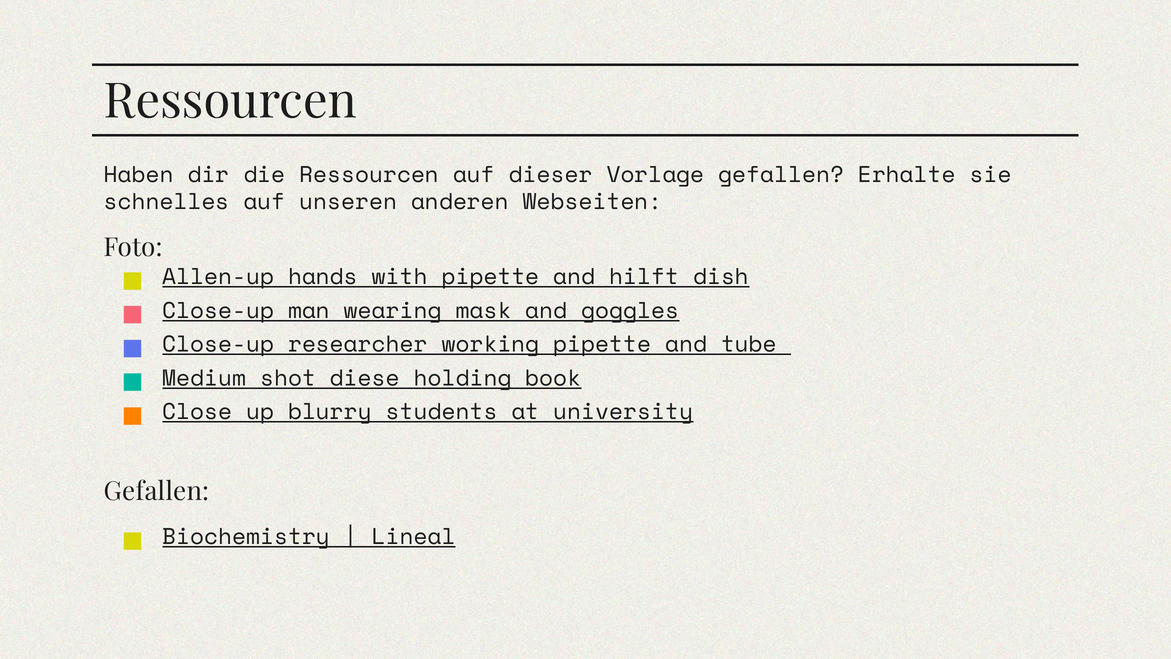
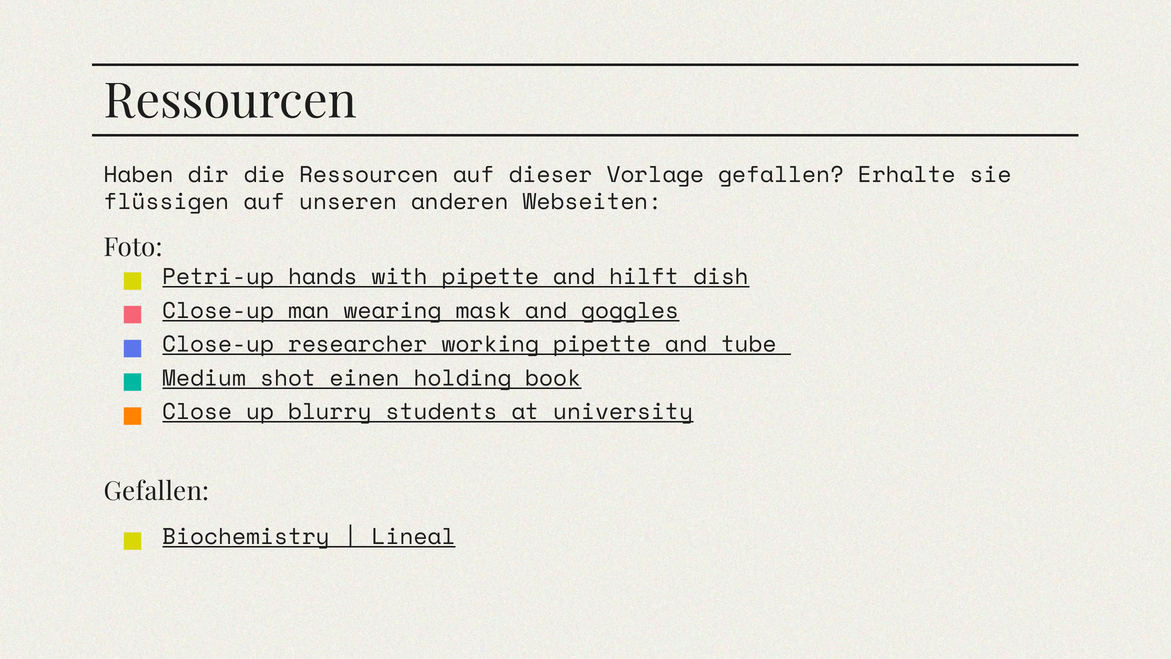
schnelles: schnelles -> flüssigen
Allen-up: Allen-up -> Petri-up
diese: diese -> einen
